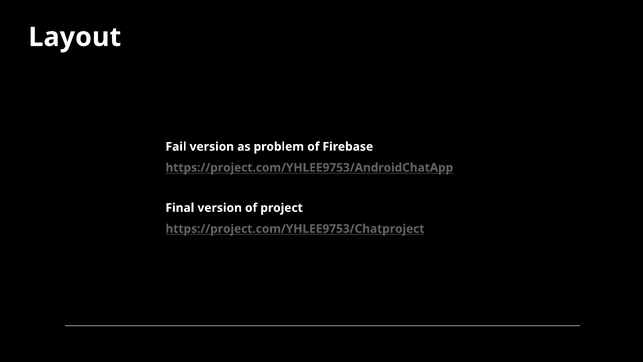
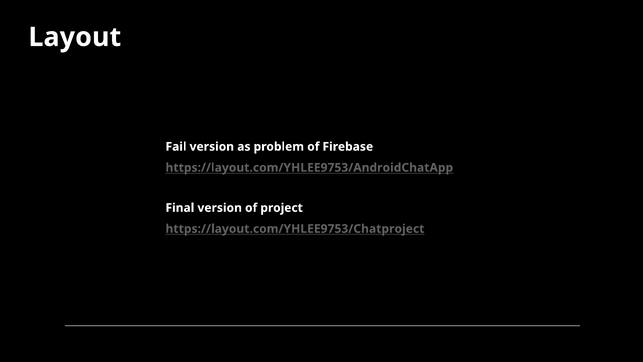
https://project.com/YHLEE9753/AndroidChatApp: https://project.com/YHLEE9753/AndroidChatApp -> https://layout.com/YHLEE9753/AndroidChatApp
https://project.com/YHLEE9753/Chatproject: https://project.com/YHLEE9753/Chatproject -> https://layout.com/YHLEE9753/Chatproject
